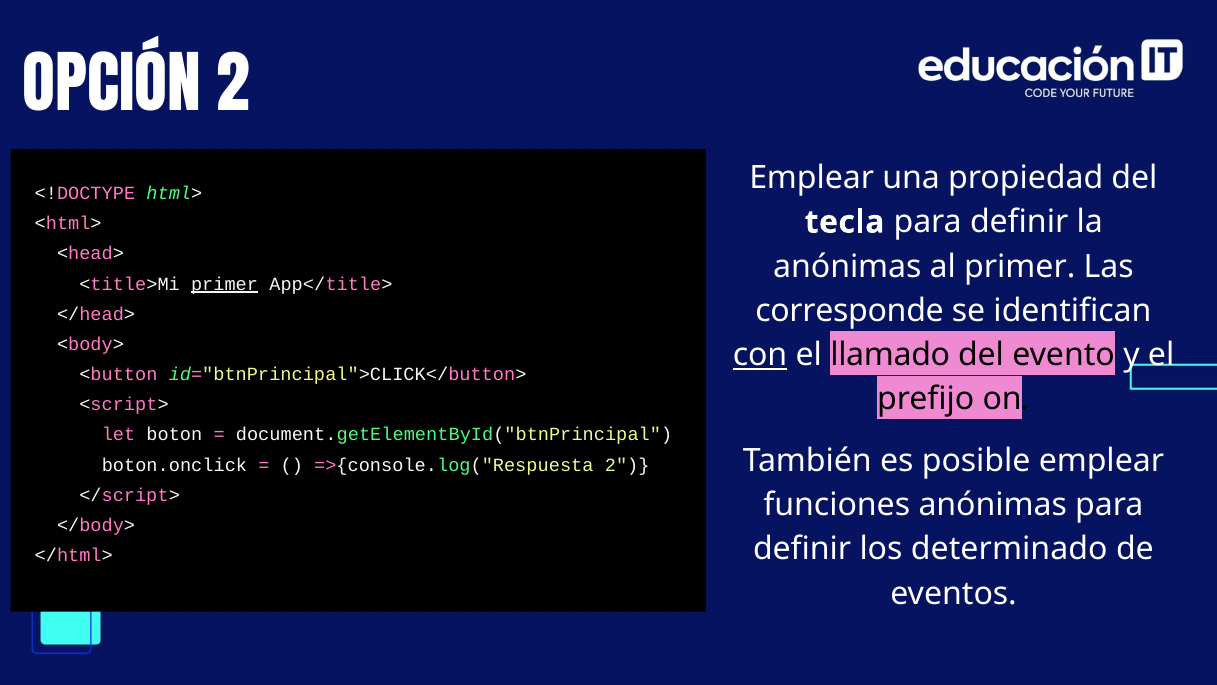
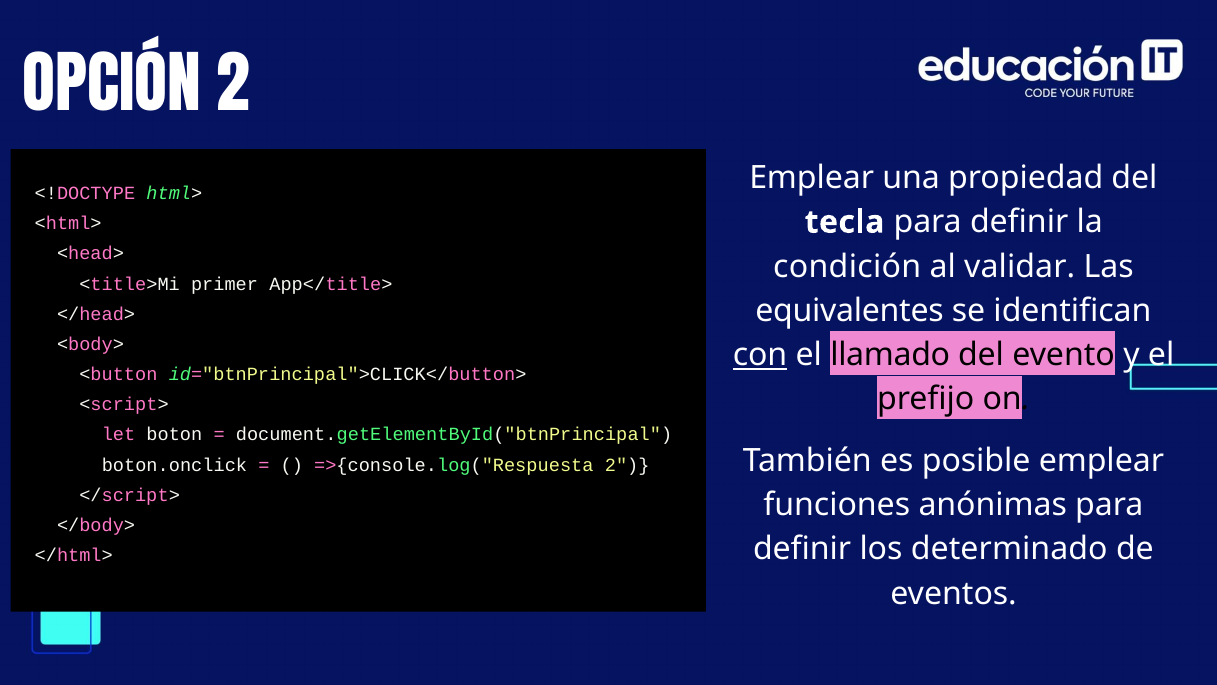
anónimas at (847, 266): anónimas -> condición
al primer: primer -> validar
primer at (225, 284) underline: present -> none
corresponde: corresponde -> equivalentes
